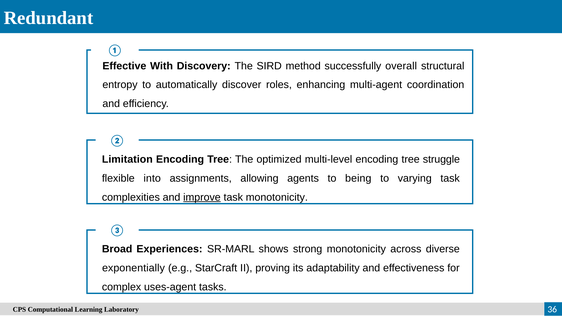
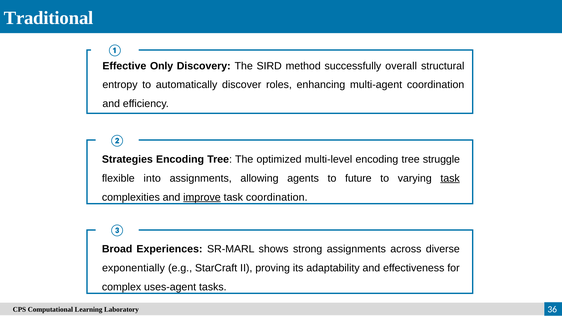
Redundant: Redundant -> Traditional
With: With -> Only
Limitation: Limitation -> Strategies
being: being -> future
task at (450, 178) underline: none -> present
task monotonicity: monotonicity -> coordination
strong monotonicity: monotonicity -> assignments
